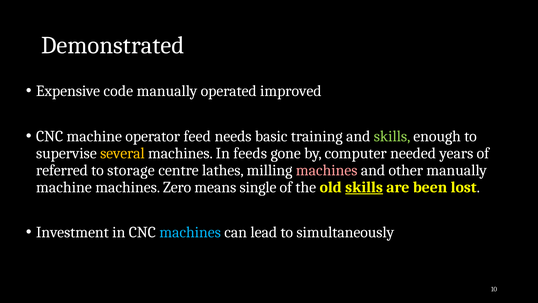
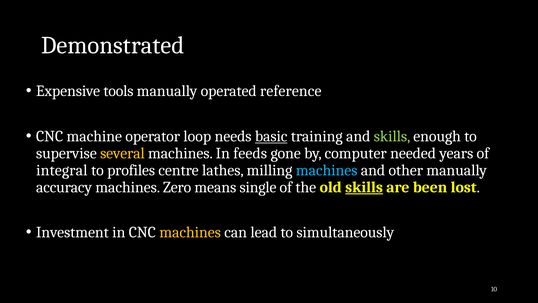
code: code -> tools
improved: improved -> reference
feed: feed -> loop
basic underline: none -> present
referred: referred -> integral
storage: storage -> profiles
machines at (327, 170) colour: pink -> light blue
machine at (64, 187): machine -> accuracy
machines at (190, 232) colour: light blue -> yellow
